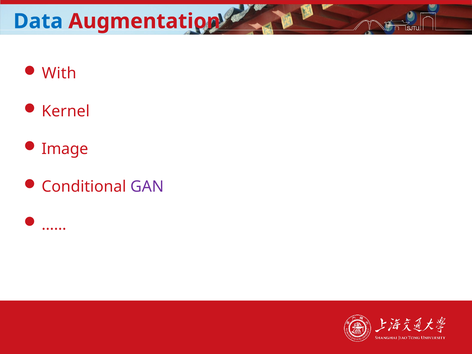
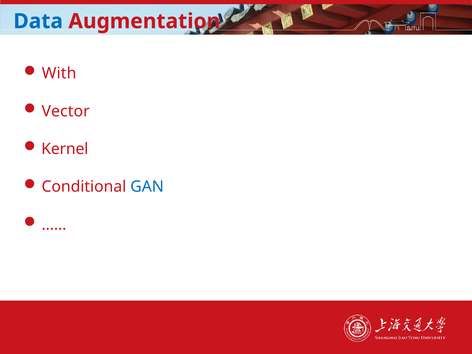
Kernel: Kernel -> Vector
Image: Image -> Kernel
GAN colour: purple -> blue
